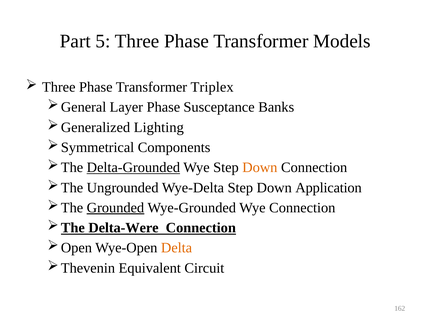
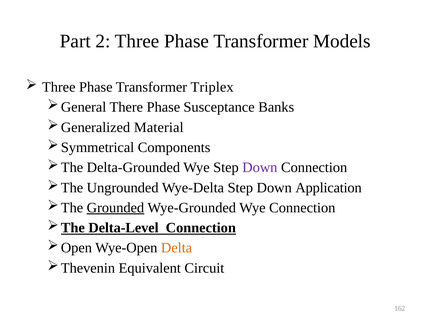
5: 5 -> 2
Layer: Layer -> There
Lighting: Lighting -> Material
Delta-Grounded underline: present -> none
Down at (260, 168) colour: orange -> purple
Delta-Were: Delta-Were -> Delta-Level
